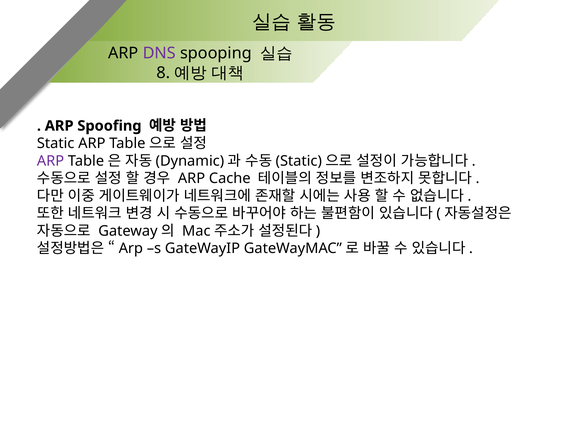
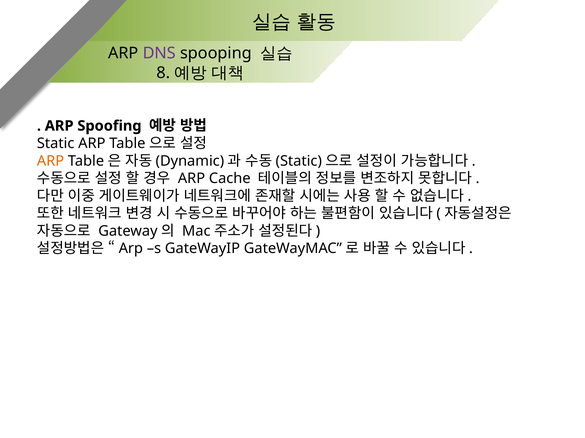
ARP at (51, 161) colour: purple -> orange
